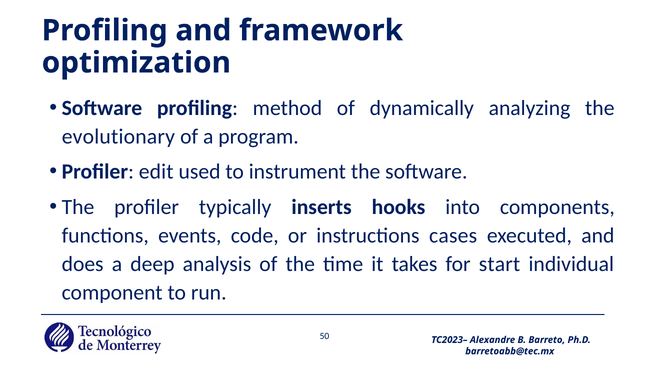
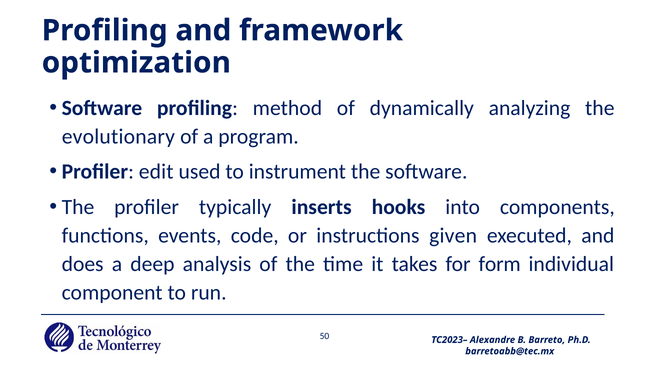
cases: cases -> given
start: start -> form
